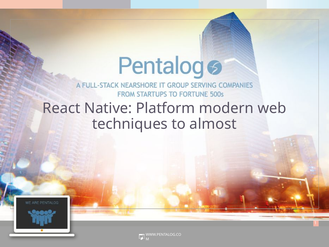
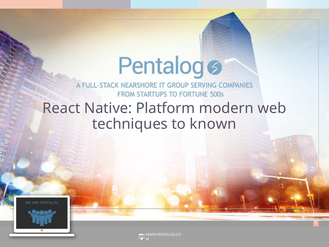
almost: almost -> known
